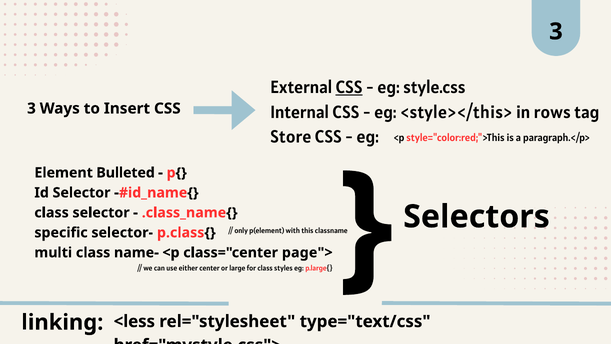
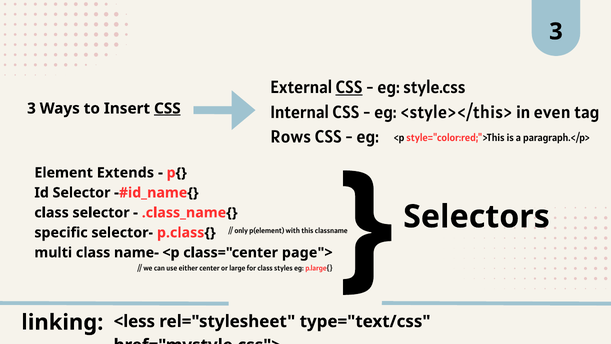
CSS at (167, 108) underline: none -> present
rows: rows -> even
Store: Store -> Rows
Bulleted: Bulleted -> Extends
